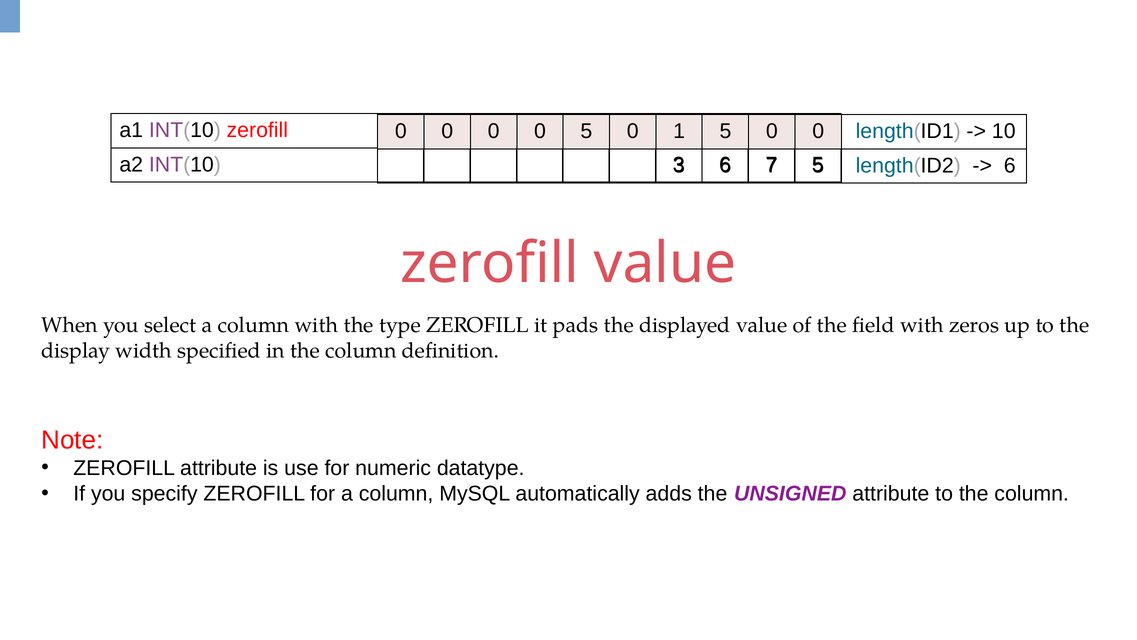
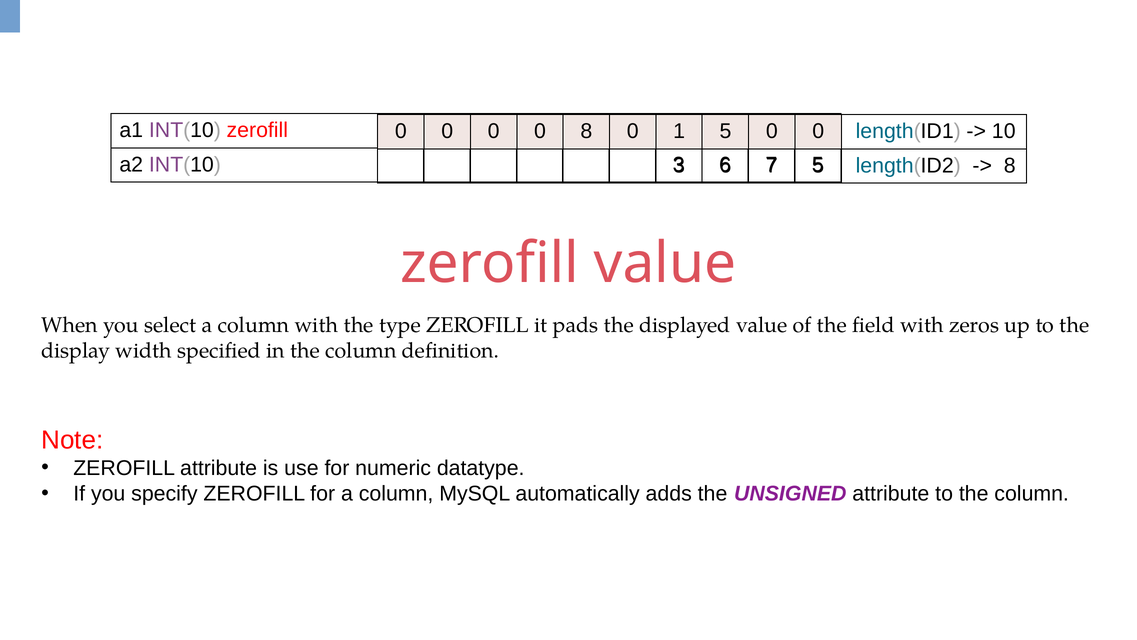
0 5: 5 -> 8
6 at (1010, 165): 6 -> 8
